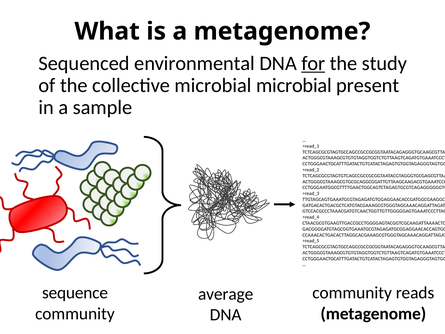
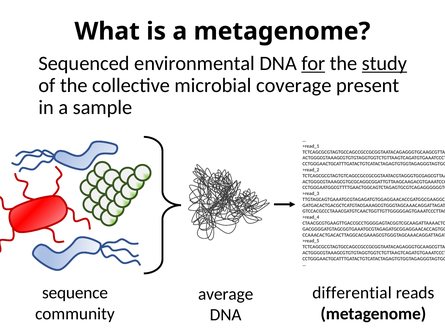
study underline: none -> present
microbial microbial: microbial -> coverage
community at (352, 293): community -> differential
